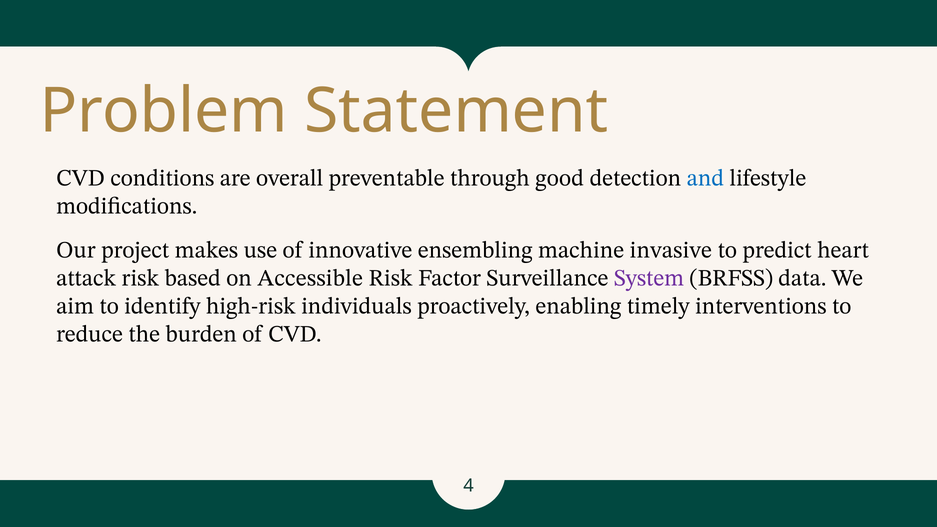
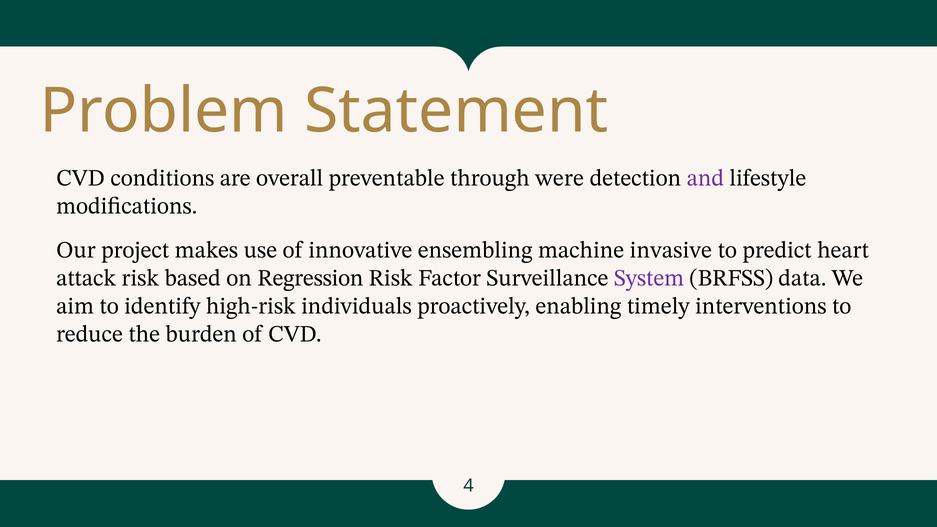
good: good -> were
and colour: blue -> purple
Accessible: Accessible -> Regression
